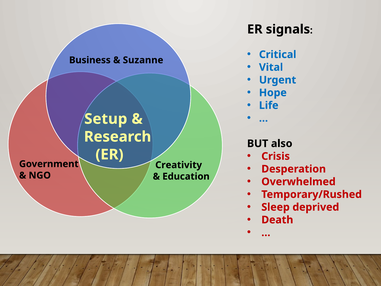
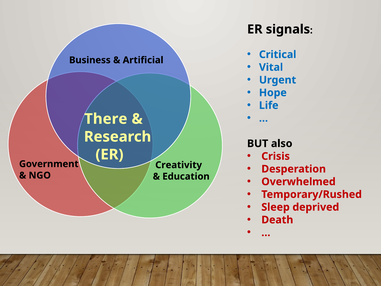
Suzanne: Suzanne -> Artificial
Setup: Setup -> There
